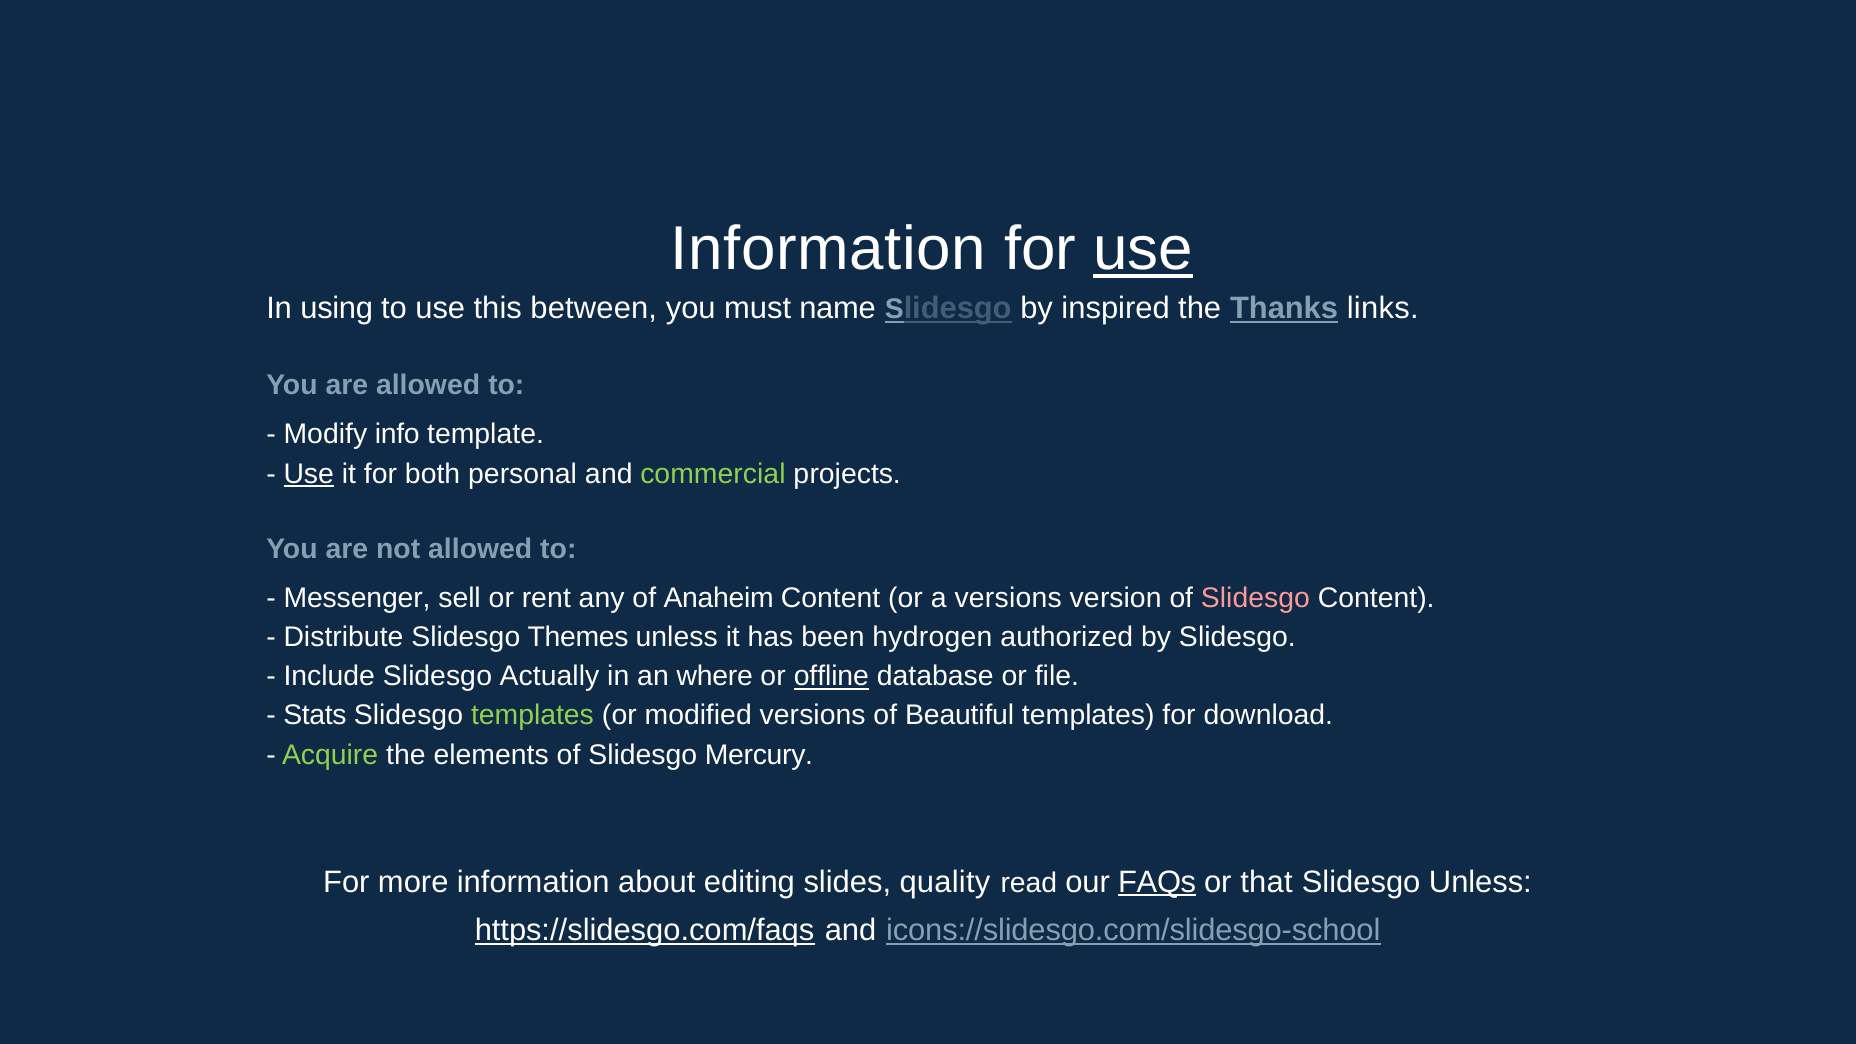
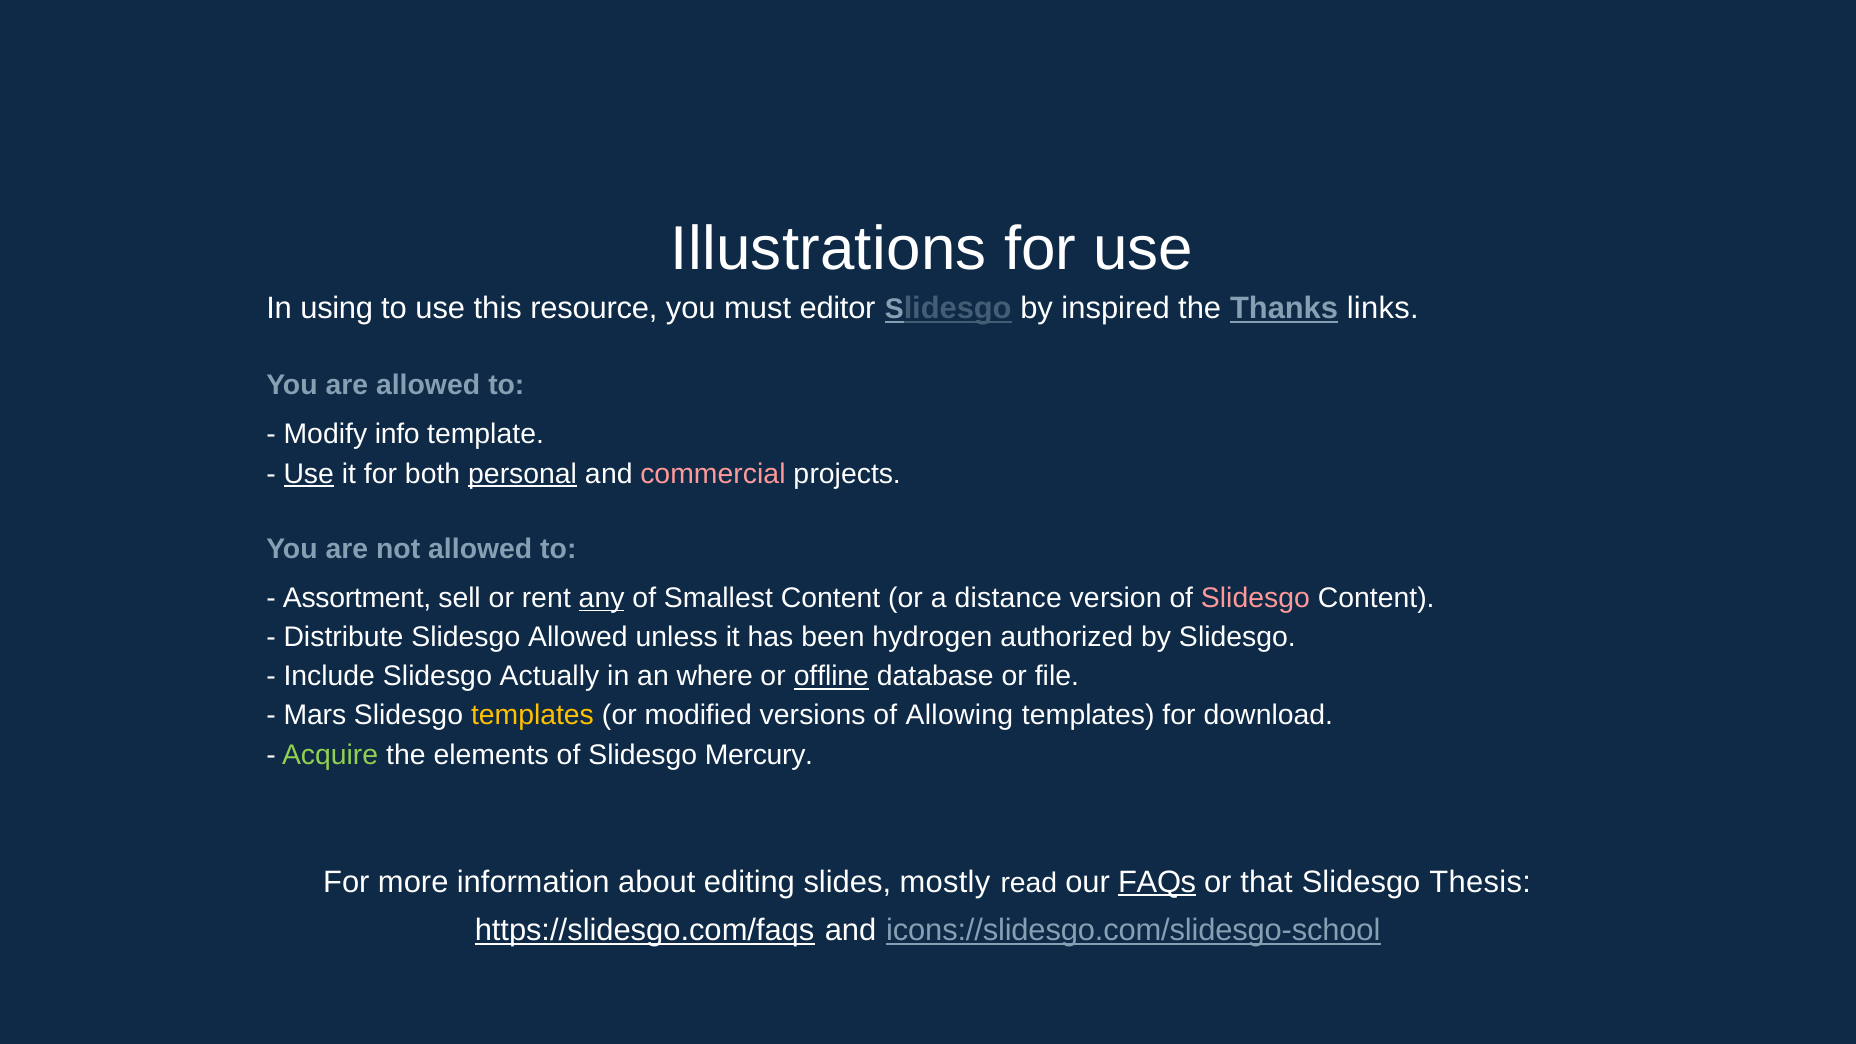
Information at (829, 250): Information -> Illustrations
use at (1143, 250) underline: present -> none
between: between -> resource
name: name -> editor
personal underline: none -> present
commercial colour: light green -> pink
Messenger: Messenger -> Assortment
any underline: none -> present
Anaheim: Anaheim -> Smallest
a versions: versions -> distance
Slidesgo Themes: Themes -> Allowed
Stats: Stats -> Mars
templates at (532, 716) colour: light green -> yellow
Beautiful: Beautiful -> Allowing
quality: quality -> mostly
Slidesgo Unless: Unless -> Thesis
